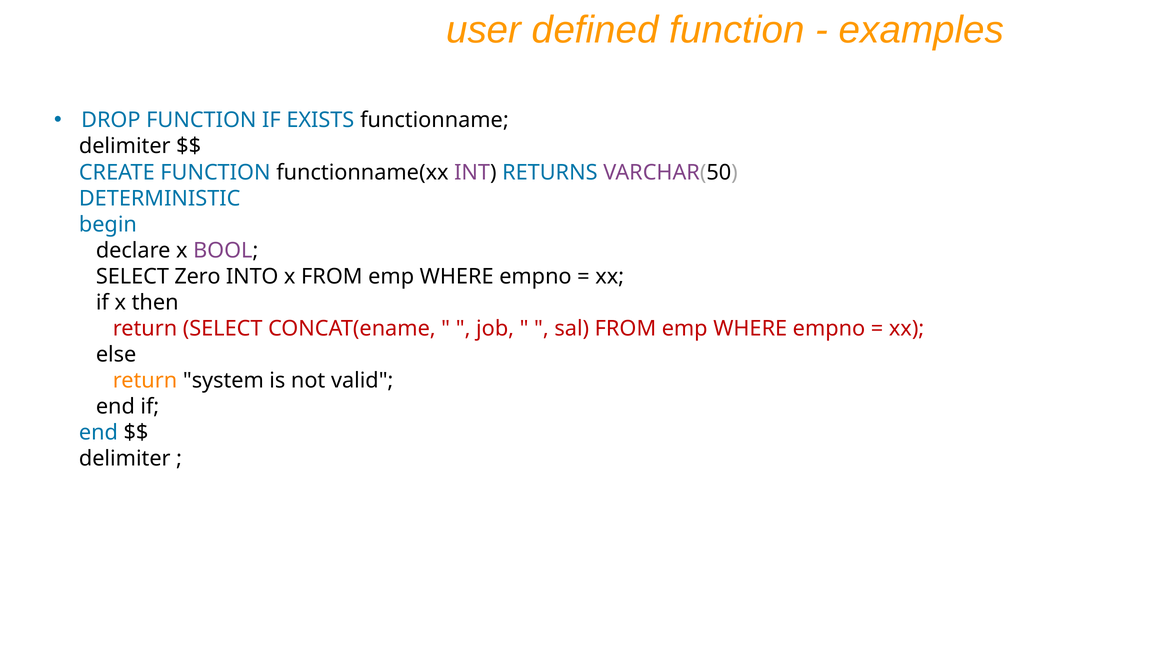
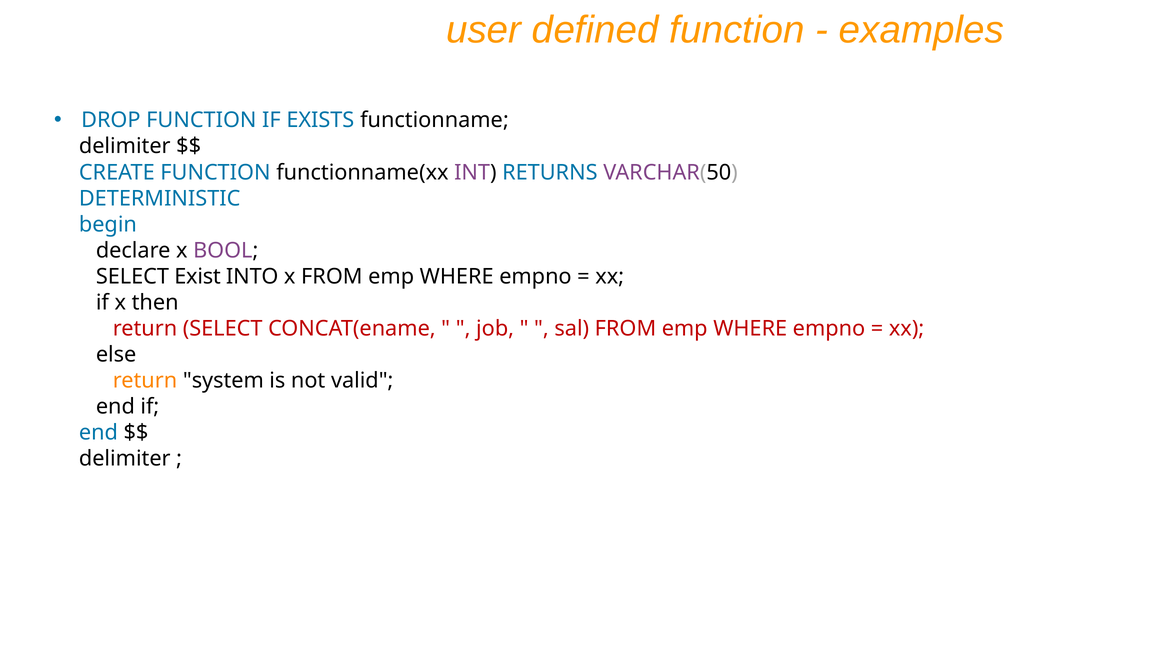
Zero: Zero -> Exist
